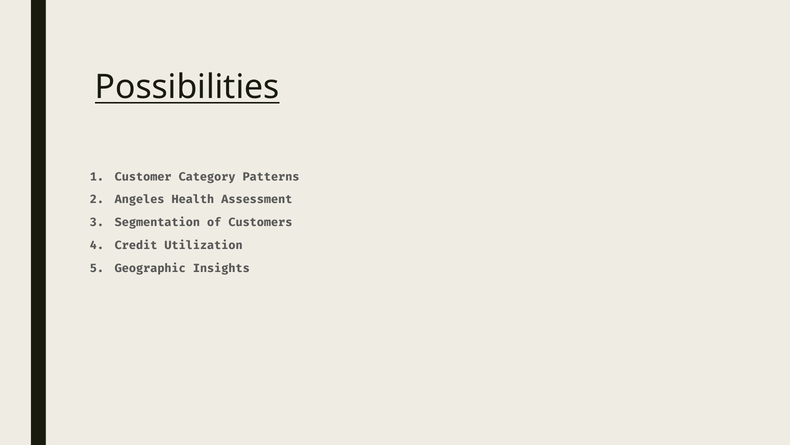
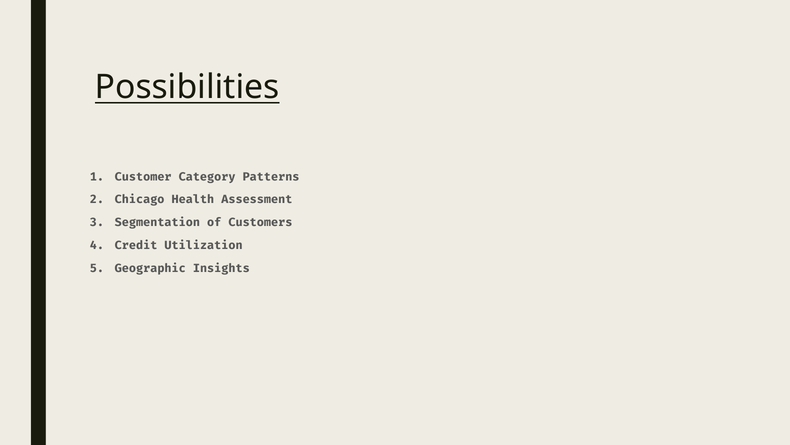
Angeles: Angeles -> Chicago
